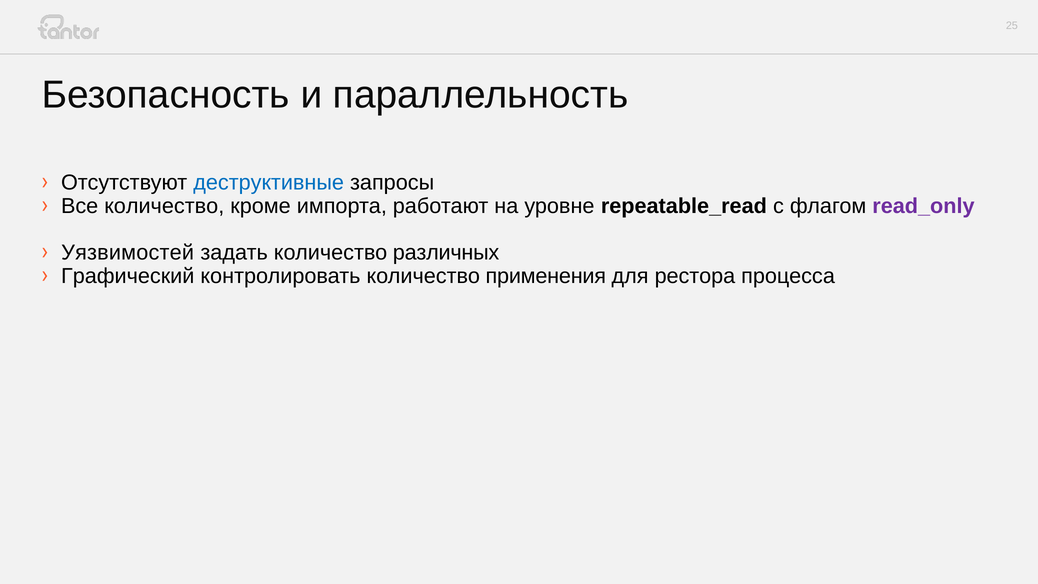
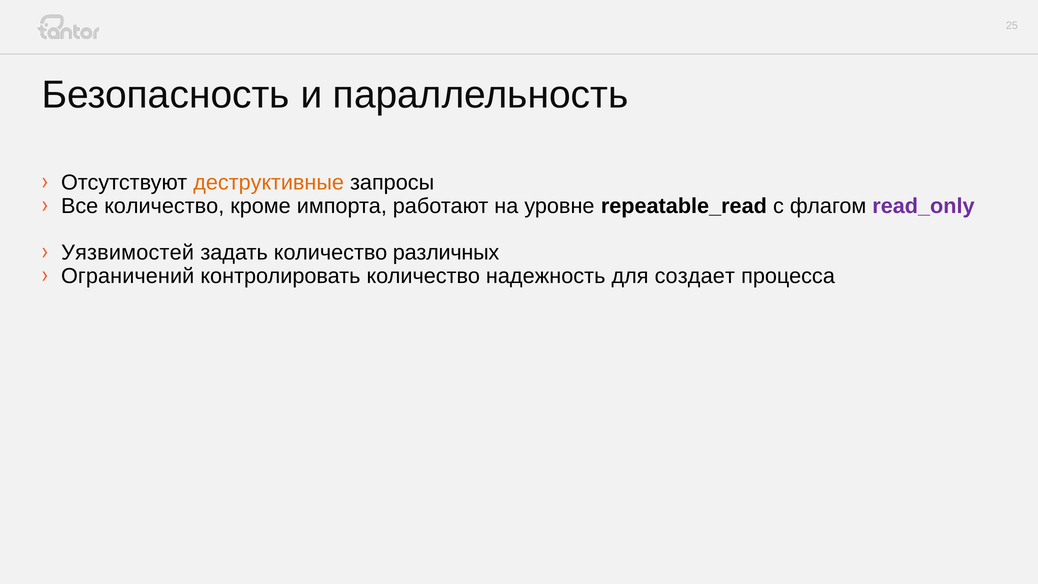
деструктивные colour: blue -> orange
Графический: Графический -> Ограничений
применения: применения -> надежность
рестора: рестора -> создает
